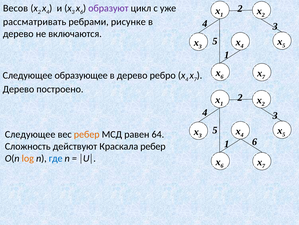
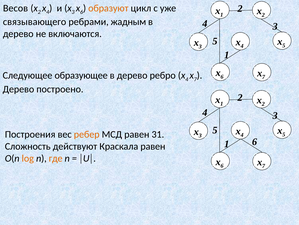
образуют colour: purple -> orange
рассматривать: рассматривать -> связывающего
рисунке: рисунке -> жадным
Следующее at (30, 134): Следующее -> Построения
64: 64 -> 31
Краскала ребер: ребер -> равен
где colour: blue -> orange
